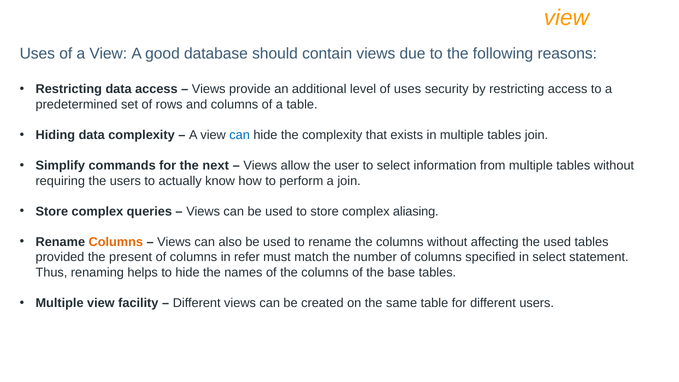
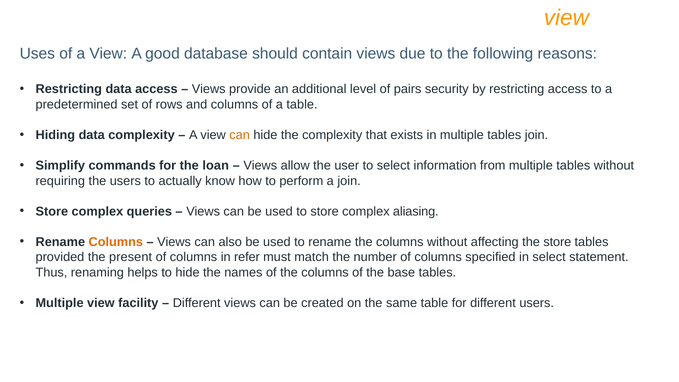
of uses: uses -> pairs
can at (240, 135) colour: blue -> orange
next: next -> loan
the used: used -> store
